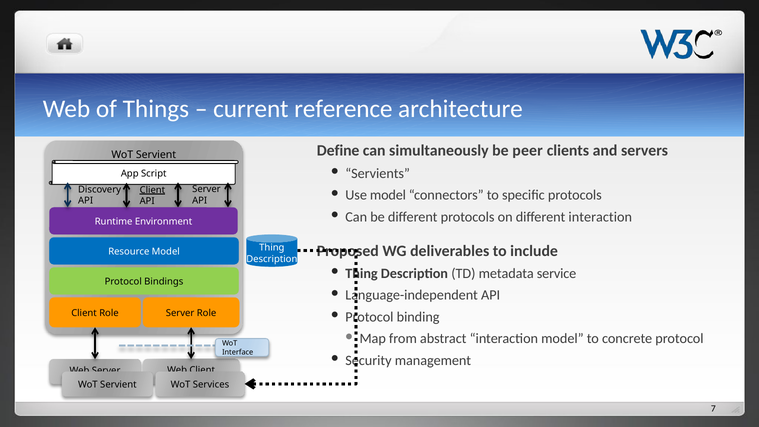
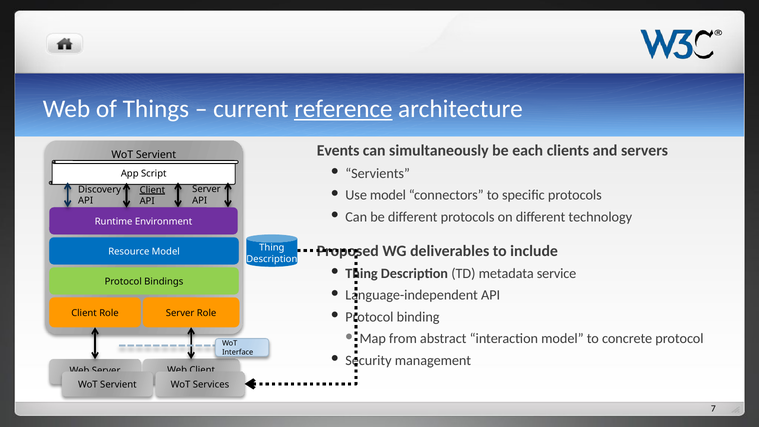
reference underline: none -> present
Define: Define -> Events
peer: peer -> each
different interaction: interaction -> technology
